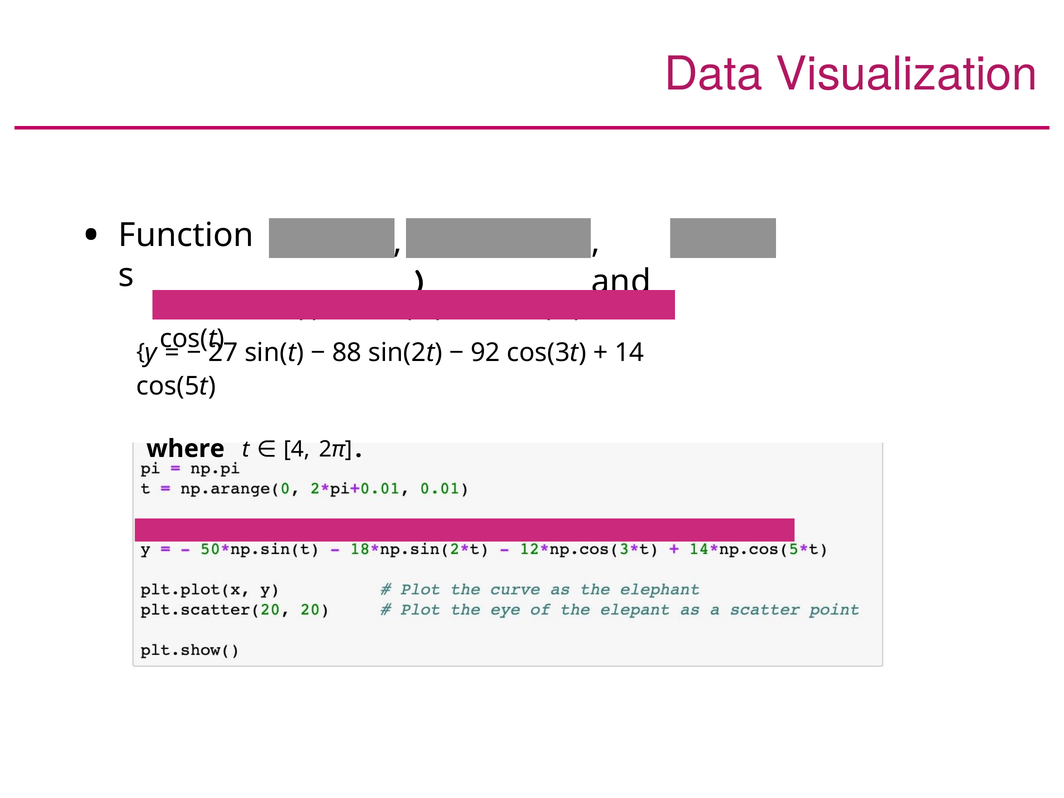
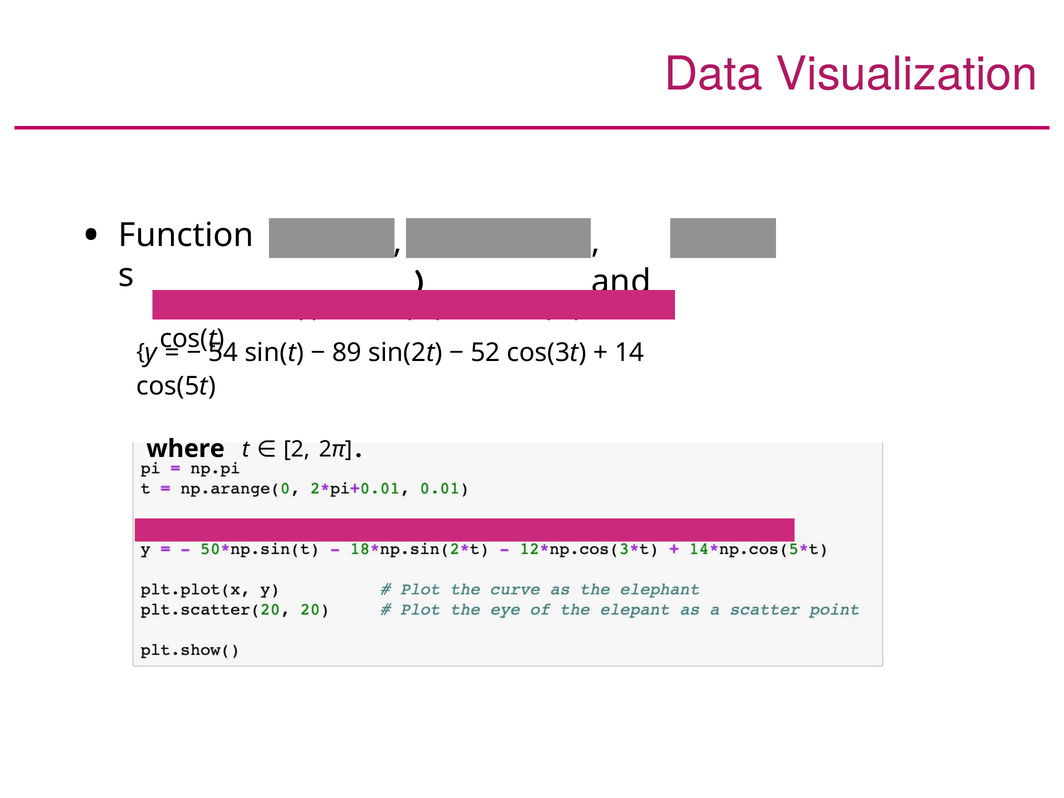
27: 27 -> 54
88: 88 -> 89
92: 92 -> 52
4: 4 -> 2
